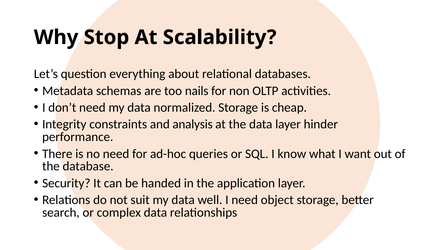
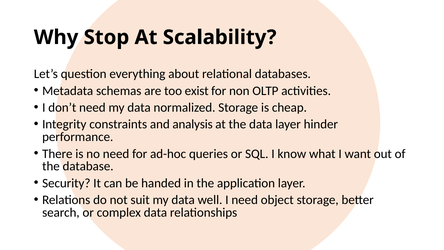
nails: nails -> exist
